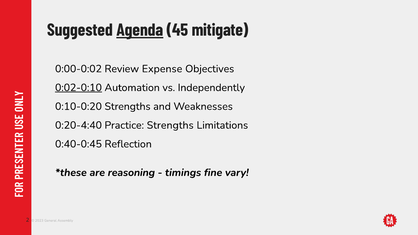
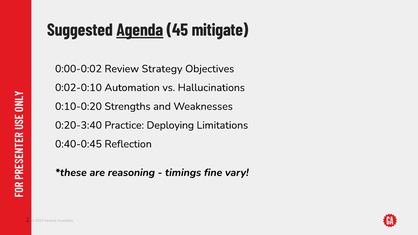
Expense: Expense -> Strategy
0:02-0:10 underline: present -> none
Independently: Independently -> Hallucinations
0:20-4:40: 0:20-4:40 -> 0:20-3:40
Practice Strengths: Strengths -> Deploying
